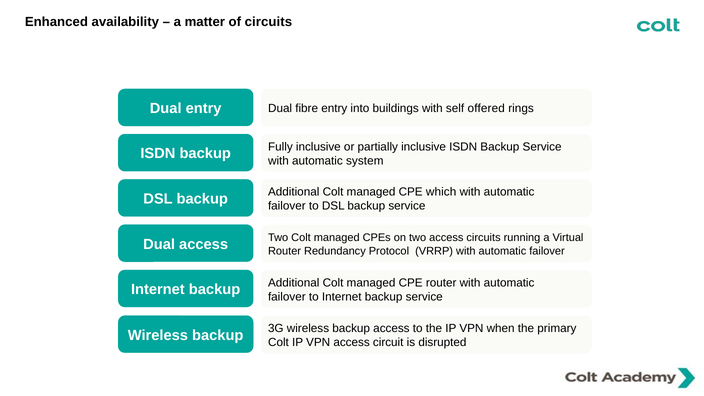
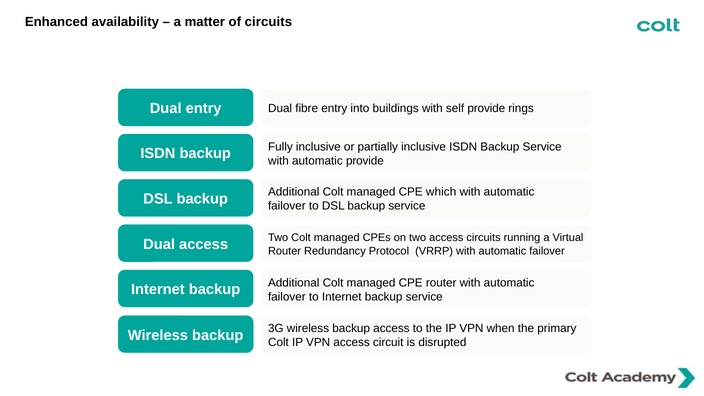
self offered: offered -> provide
automatic system: system -> provide
